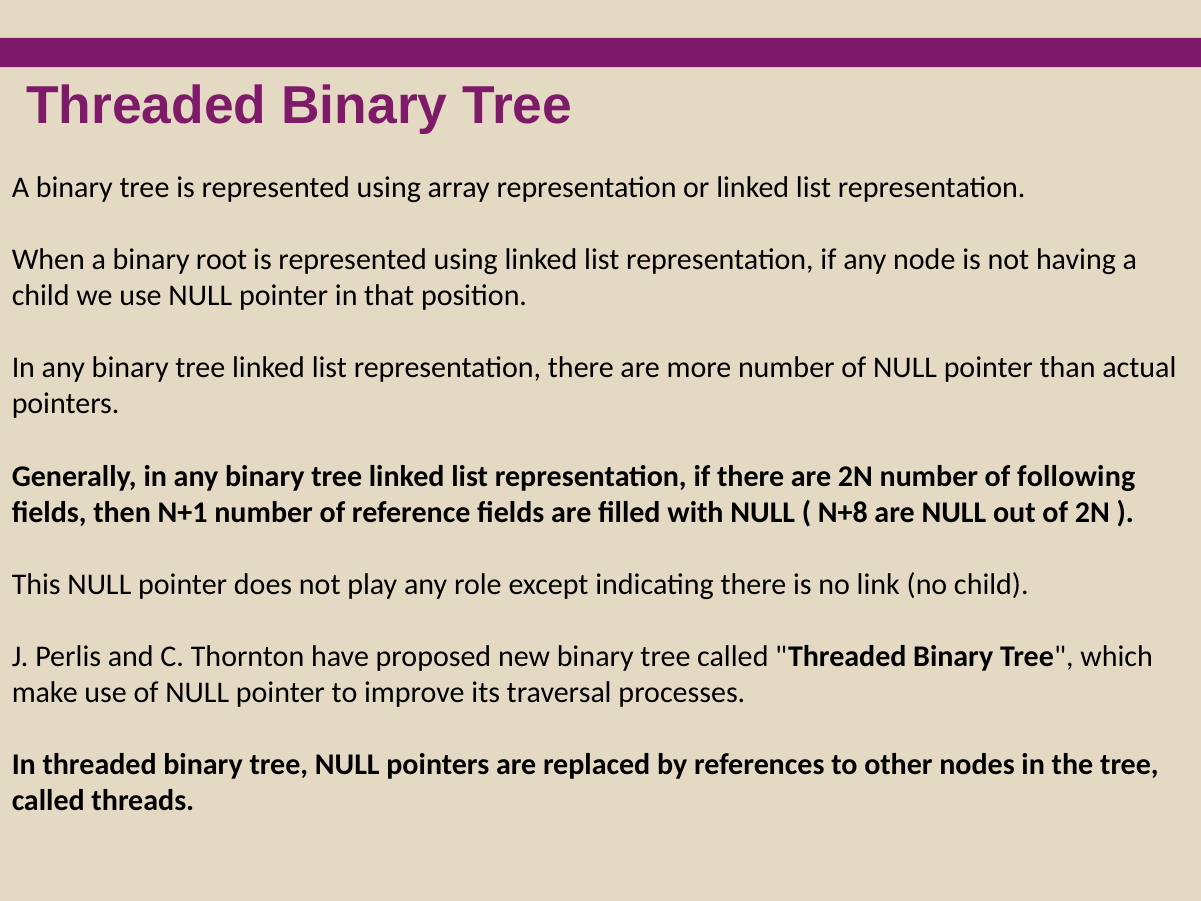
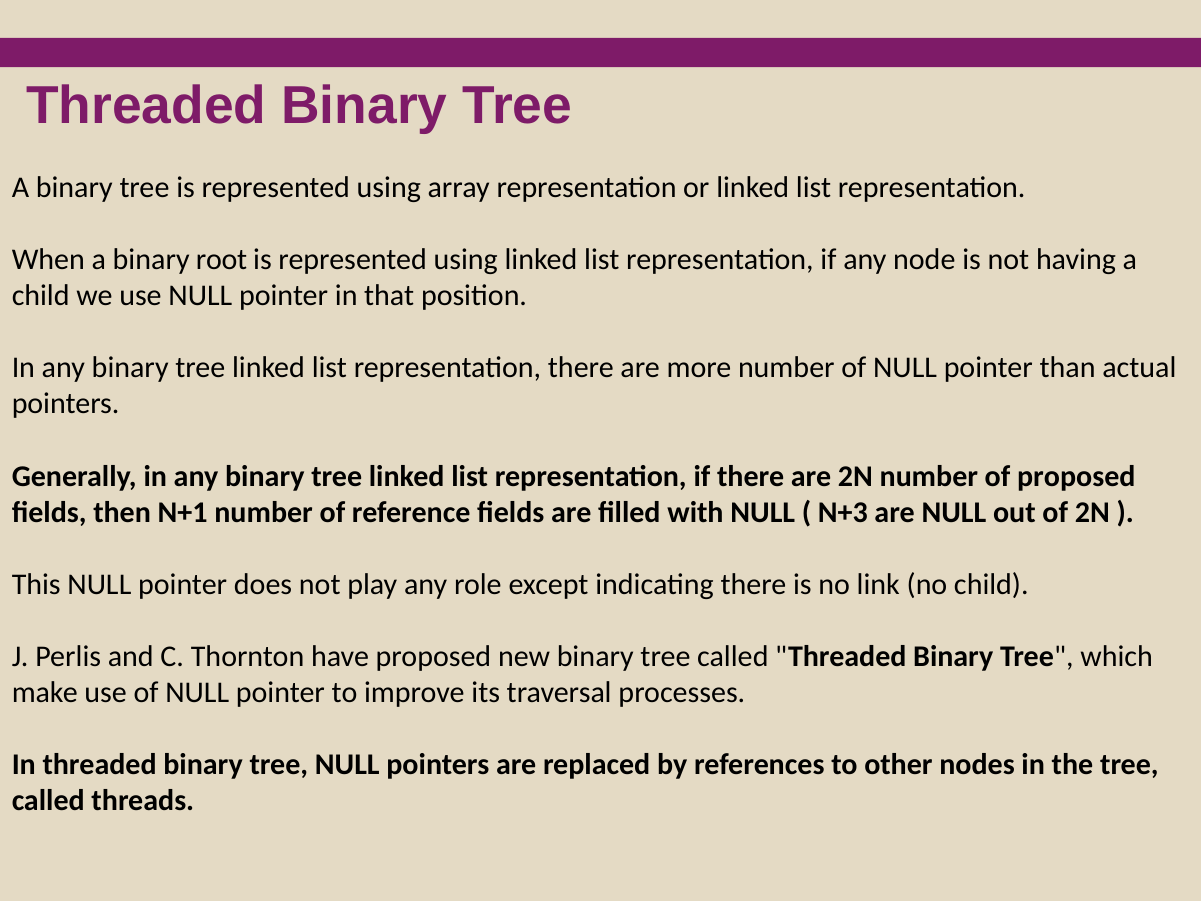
of following: following -> proposed
N+8: N+8 -> N+3
